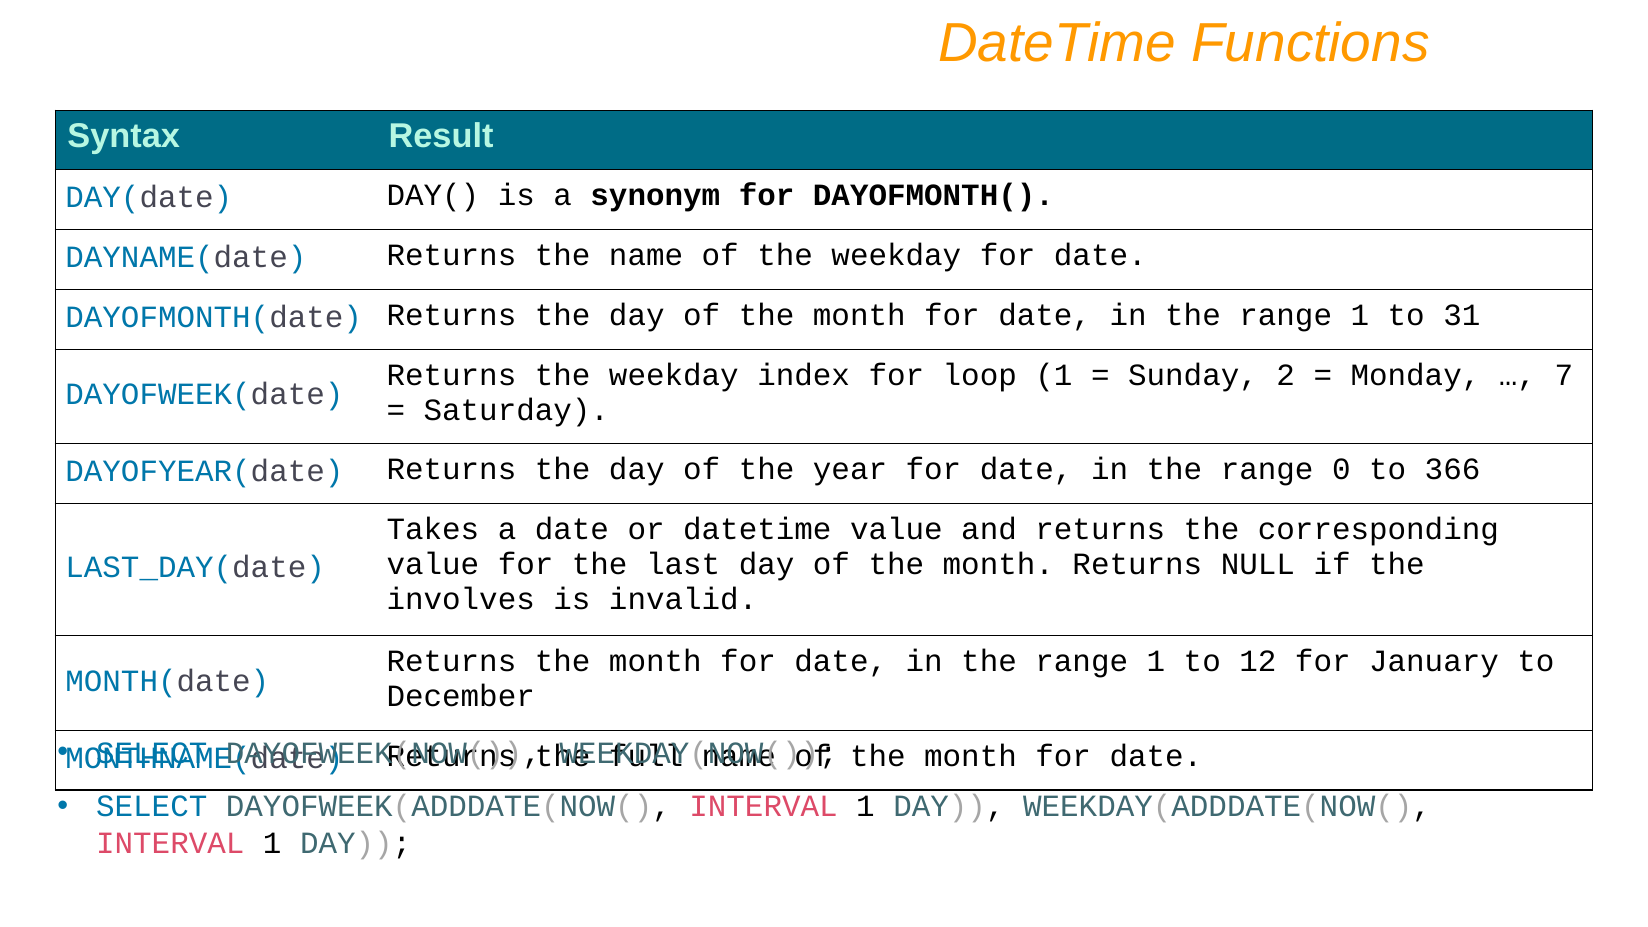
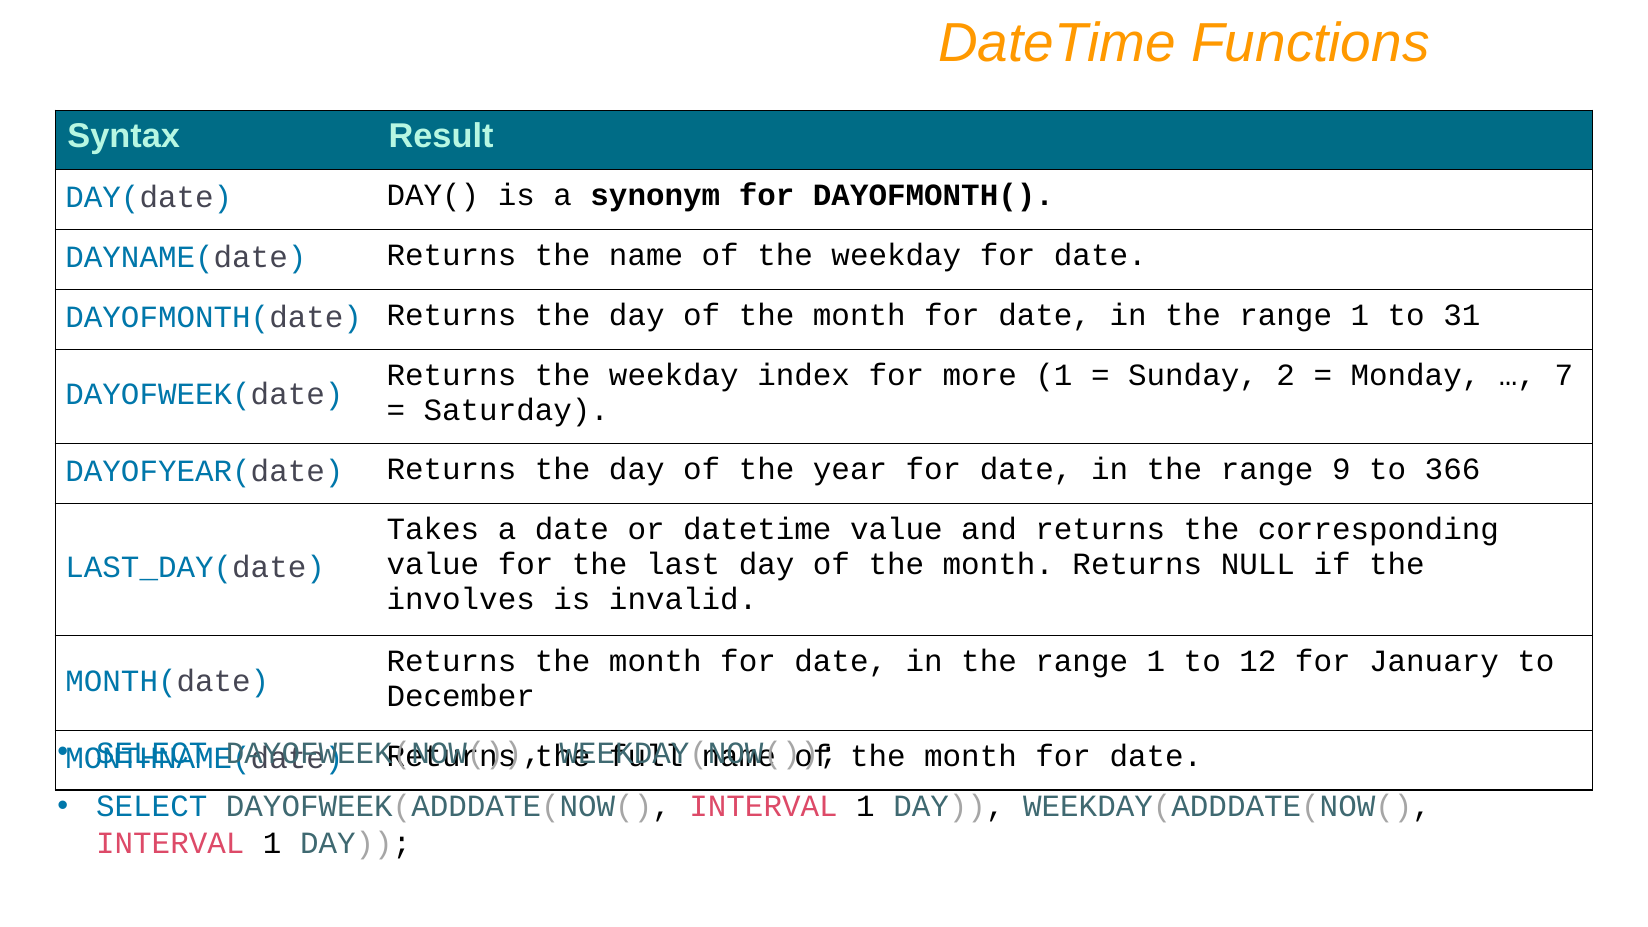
loop: loop -> more
0: 0 -> 9
